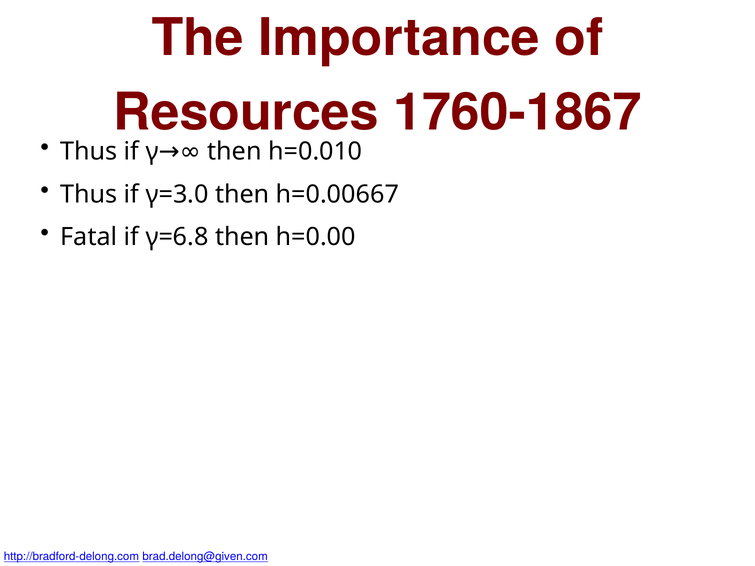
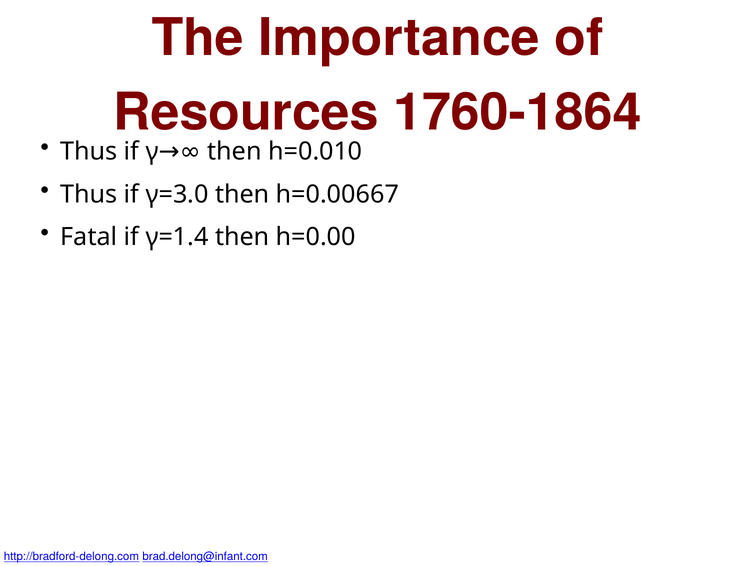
1760-1867: 1760-1867 -> 1760-1864
γ=6.8: γ=6.8 -> γ=1.4
brad.delong@given.com: brad.delong@given.com -> brad.delong@infant.com
